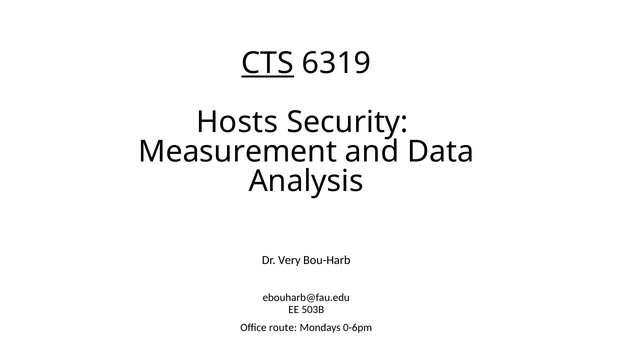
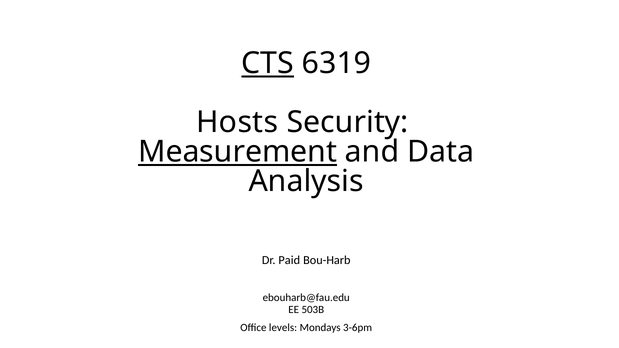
Measurement underline: none -> present
Very: Very -> Paid
route: route -> levels
0-6pm: 0-6pm -> 3-6pm
